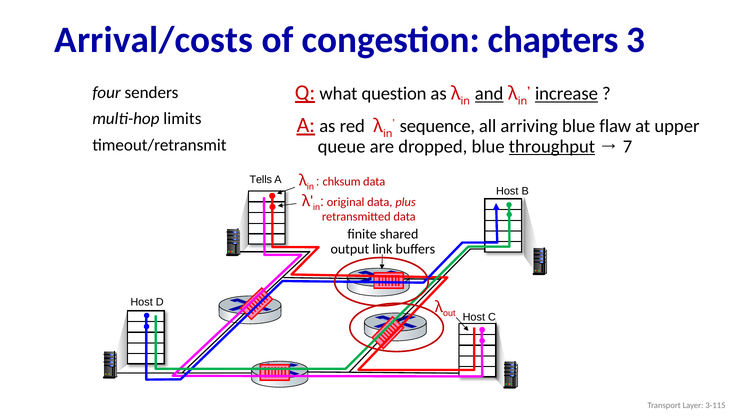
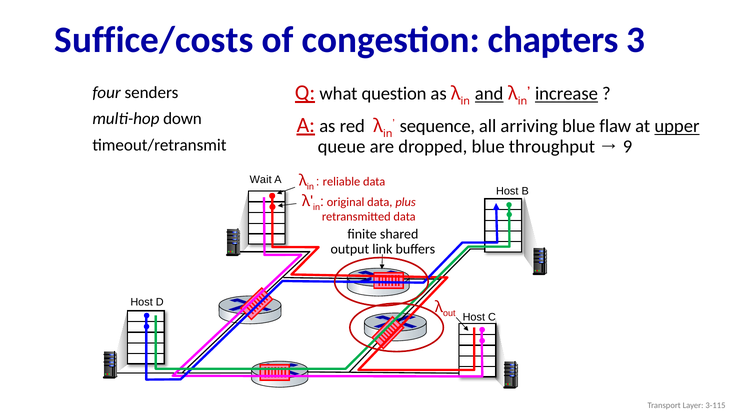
Arrival/costs: Arrival/costs -> Suffice/costs
limits: limits -> down
upper underline: none -> present
throughput underline: present -> none
7: 7 -> 9
Tells: Tells -> Wait
chksum: chksum -> reliable
